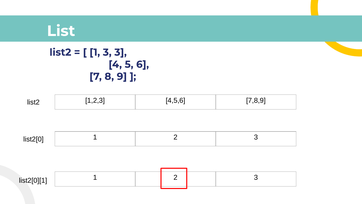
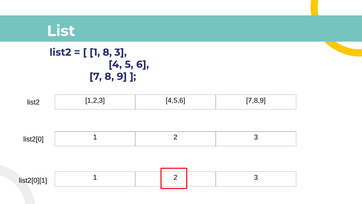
1 3: 3 -> 8
